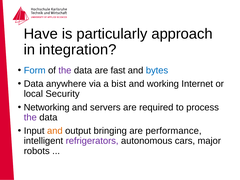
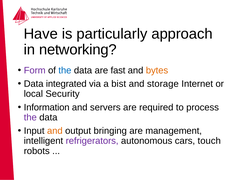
integration: integration -> networking
Form colour: blue -> purple
the at (65, 70) colour: purple -> blue
bytes colour: blue -> orange
anywhere: anywhere -> integrated
working: working -> storage
Networking: Networking -> Information
performance: performance -> management
major: major -> touch
